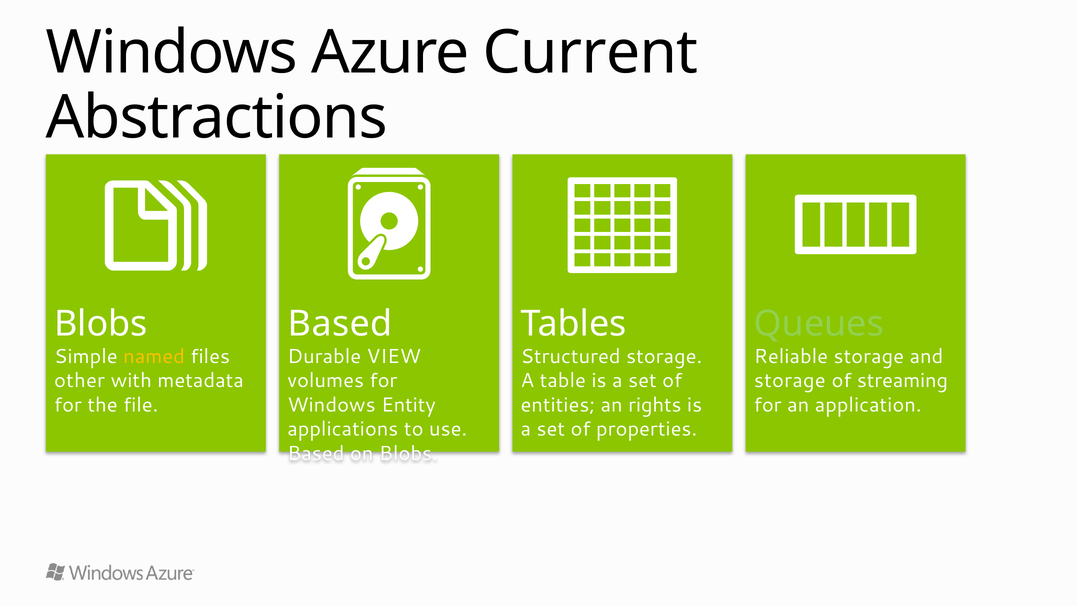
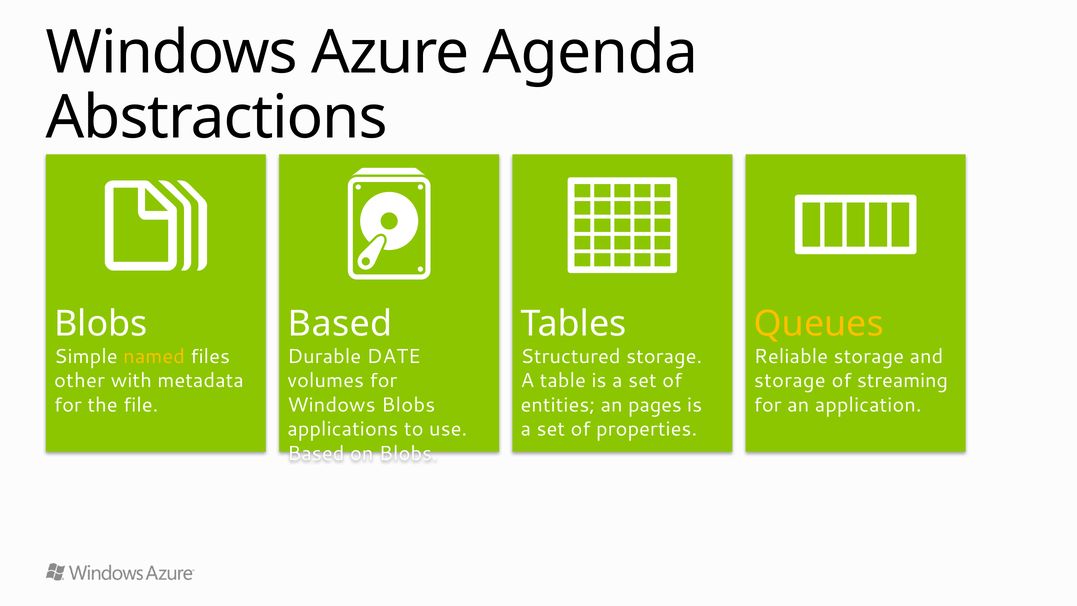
Current: Current -> Agenda
Queues colour: light green -> yellow
VIEW: VIEW -> DATE
Windows Entity: Entity -> Blobs
rights: rights -> pages
